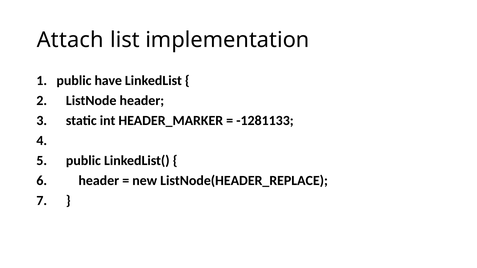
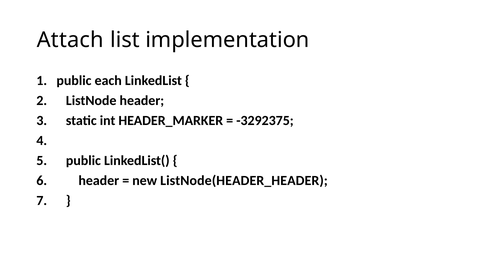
have: have -> each
-1281133: -1281133 -> -3292375
ListNode(HEADER_REPLACE: ListNode(HEADER_REPLACE -> ListNode(HEADER_HEADER
